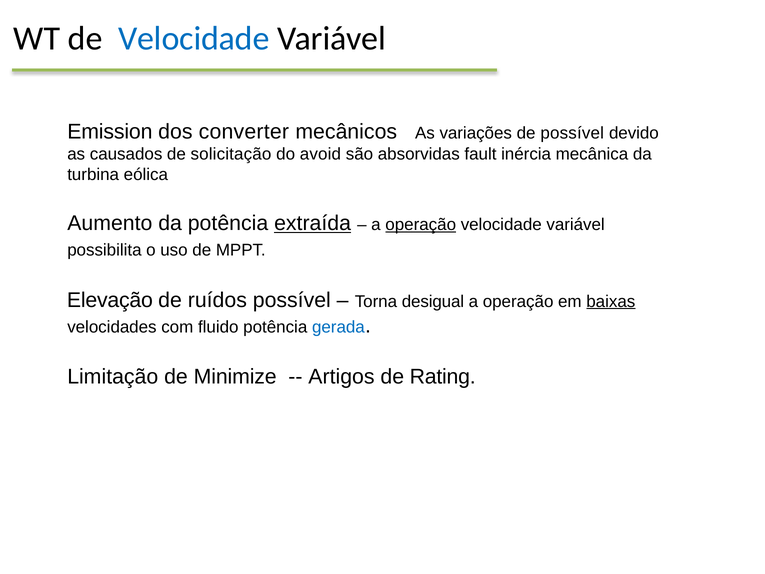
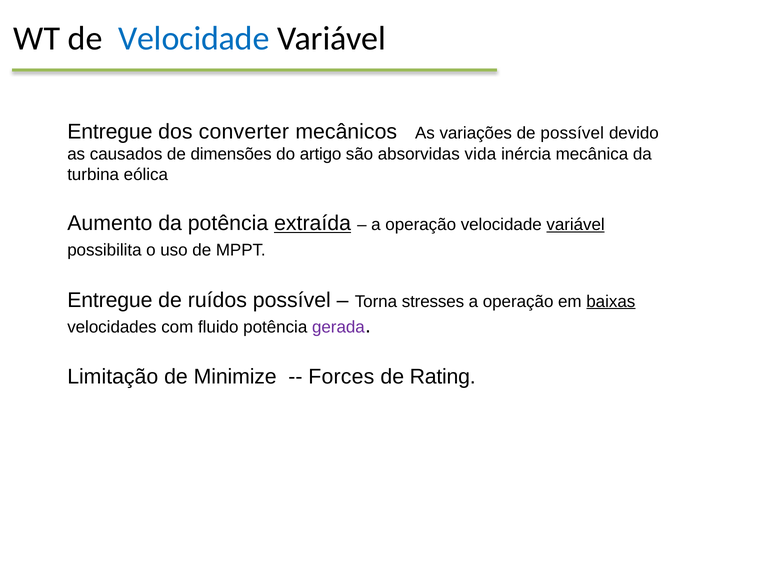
Emission at (110, 132): Emission -> Entregue
solicitação: solicitação -> dimensões
avoid: avoid -> artigo
fault: fault -> vida
operação at (421, 225) underline: present -> none
variável at (576, 225) underline: none -> present
Elevação at (110, 300): Elevação -> Entregue
desigual: desigual -> stresses
gerada colour: blue -> purple
Artigos: Artigos -> Forces
